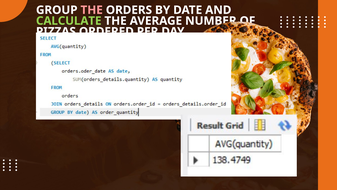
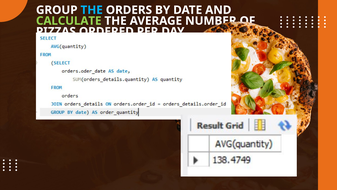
THE at (92, 10) colour: pink -> light blue
